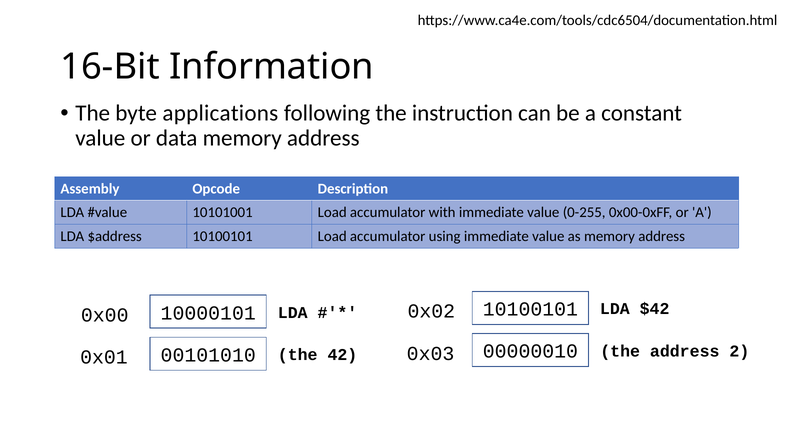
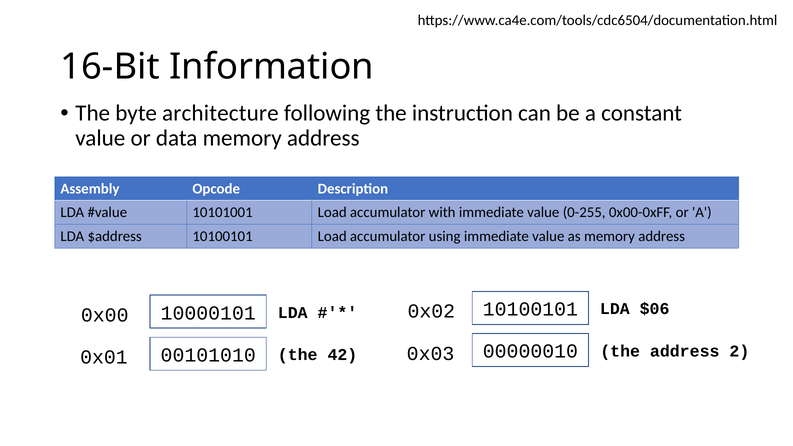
applications: applications -> architecture
$42: $42 -> $06
